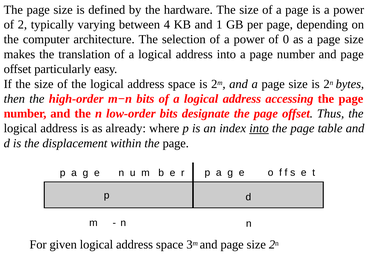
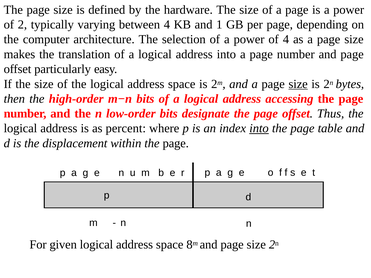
of 0: 0 -> 4
size at (298, 84) underline: none -> present
already: already -> percent
3: 3 -> 8
